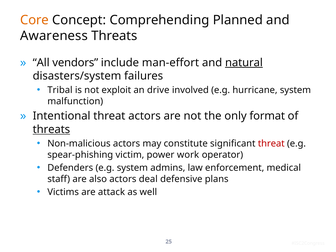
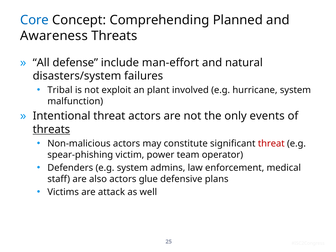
Core colour: orange -> blue
vendors: vendors -> defense
natural underline: present -> none
drive: drive -> plant
format: format -> events
work: work -> team
deal: deal -> glue
